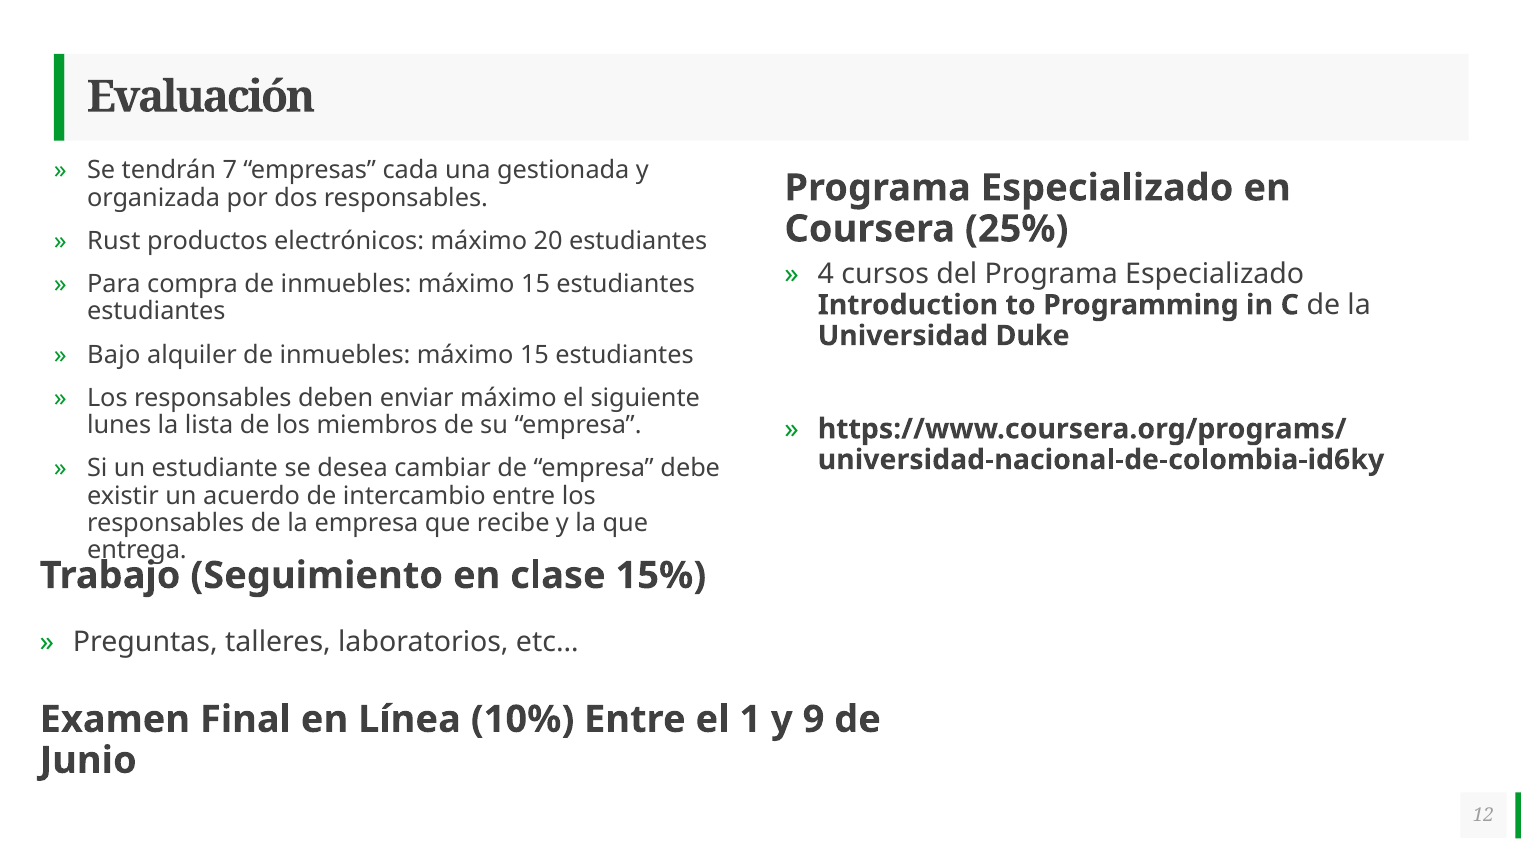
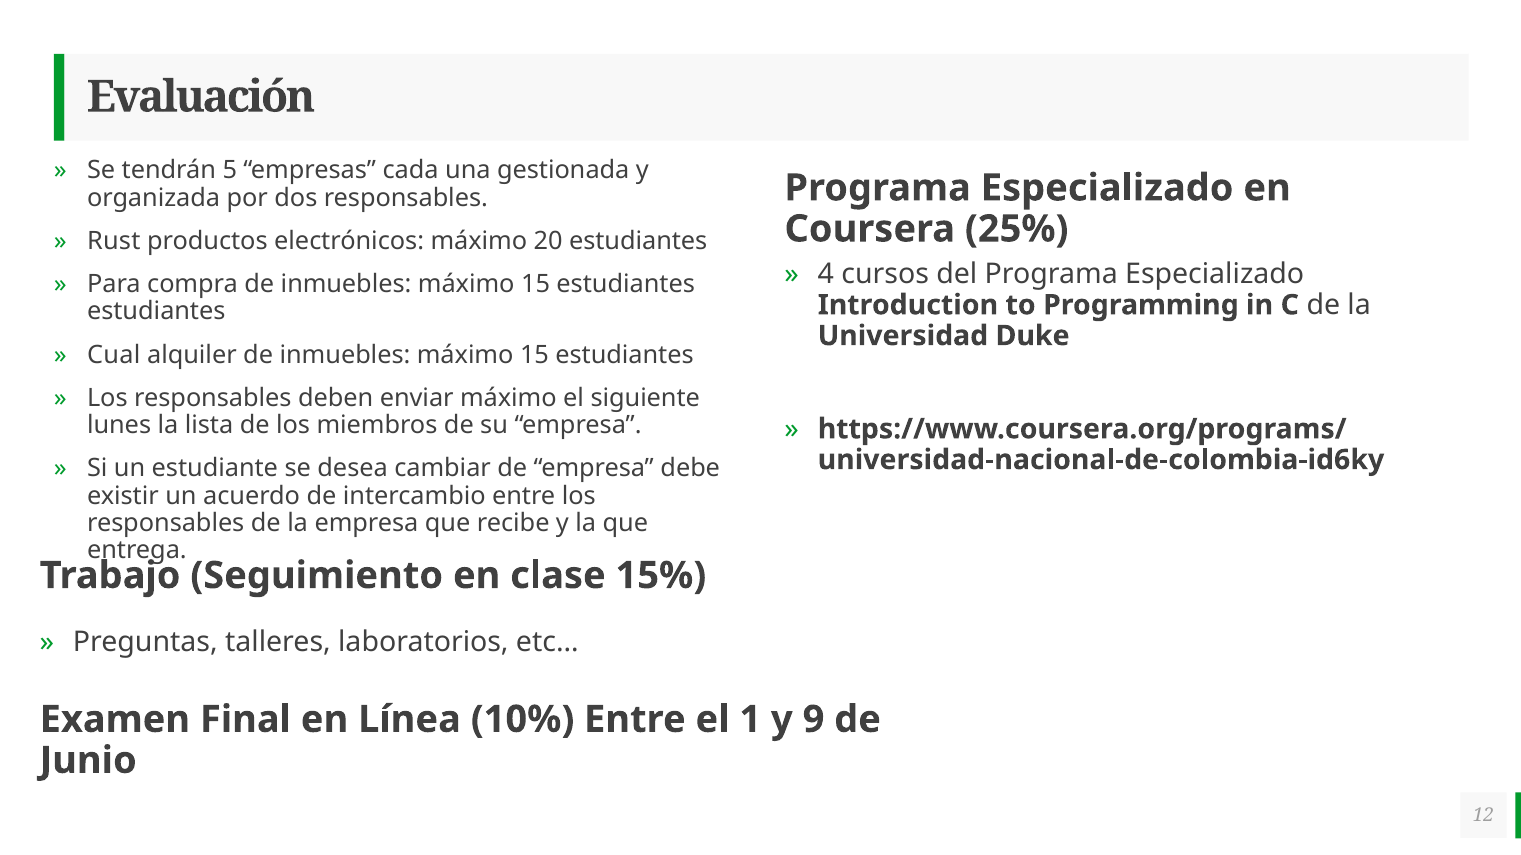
7: 7 -> 5
Bajo: Bajo -> Cual
